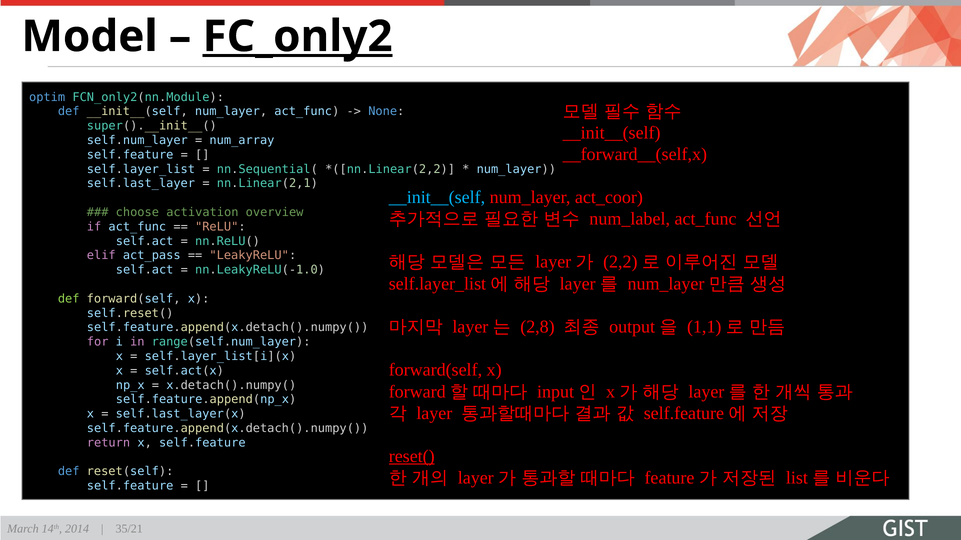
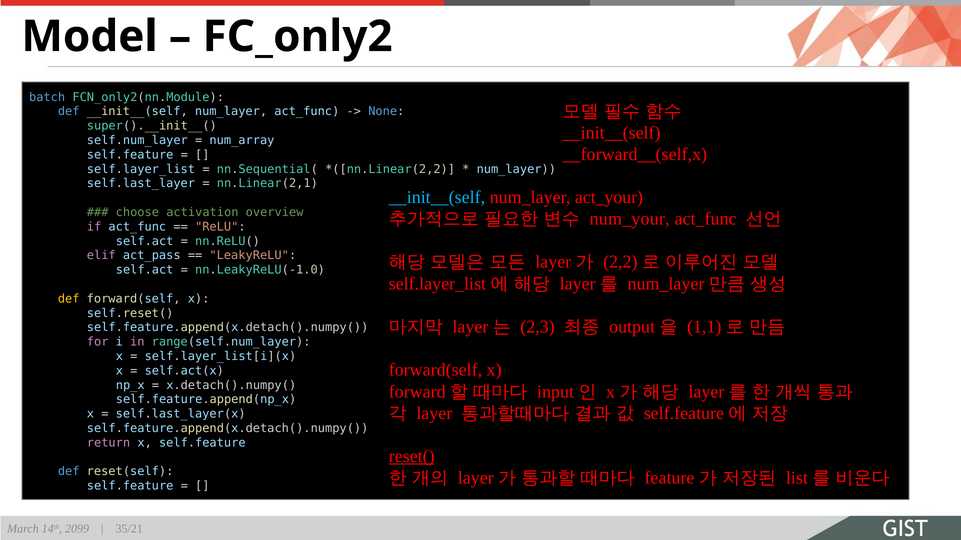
FC_only2 underline: present -> none
optim: optim -> batch
act_coor: act_coor -> act_your
num_label: num_label -> num_your
def at (69, 299) colour: light green -> yellow
2,8: 2,8 -> 2,3
2014: 2014 -> 2099
